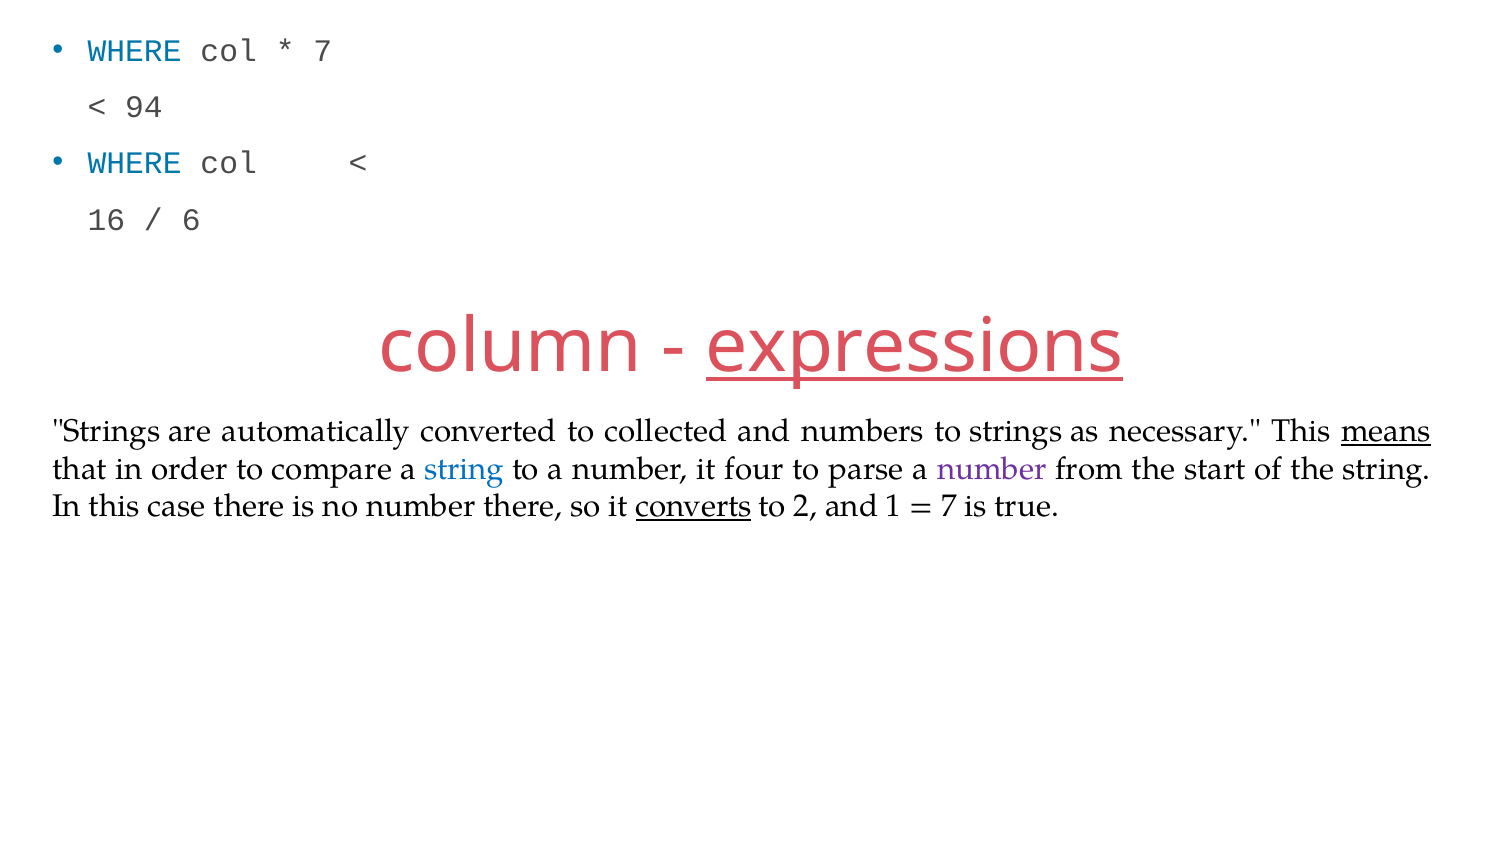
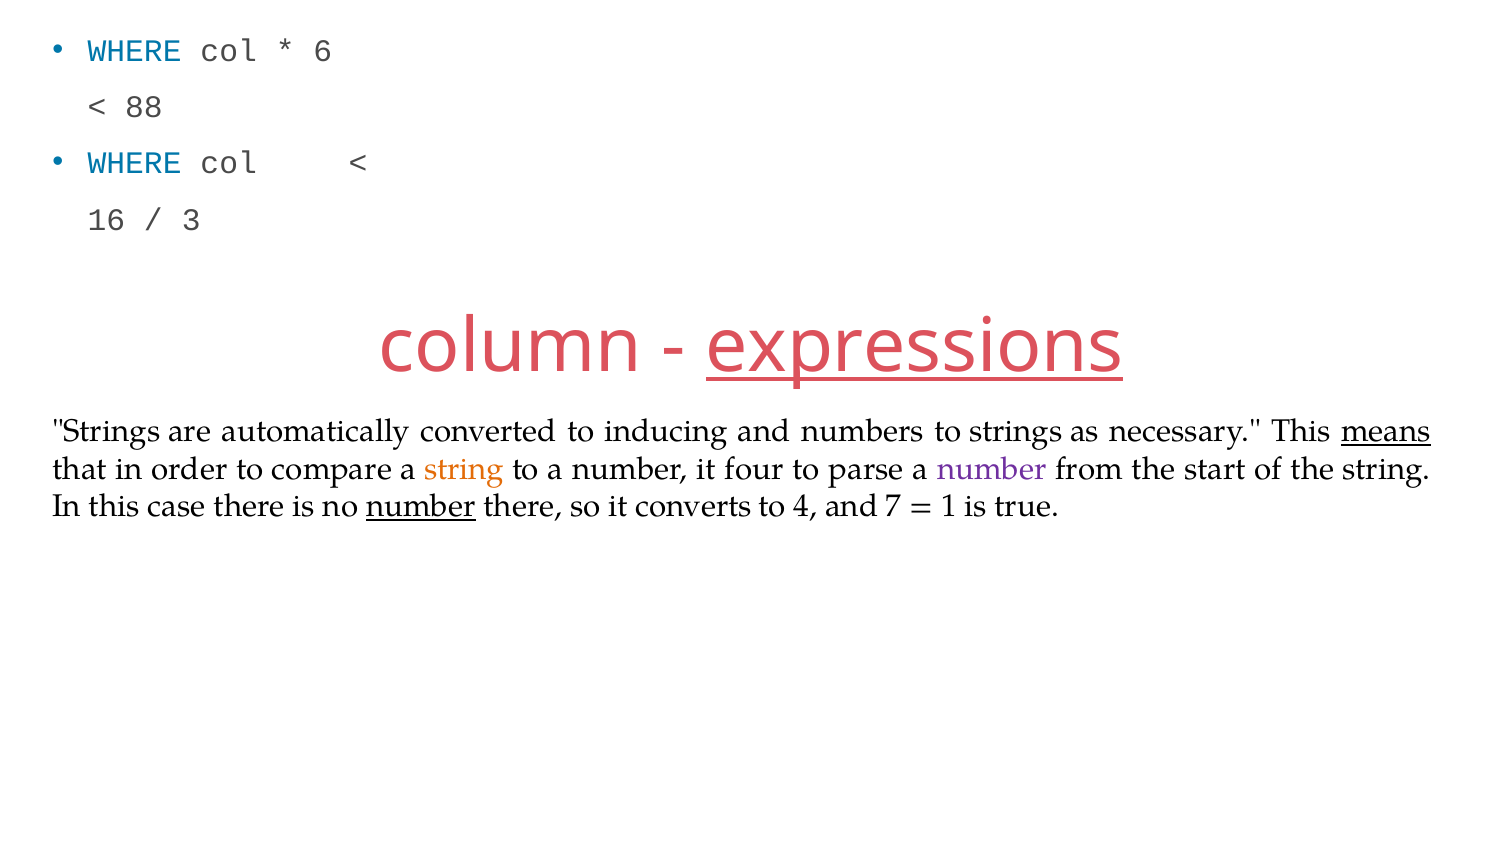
7 at (323, 51): 7 -> 6
94: 94 -> 88
6: 6 -> 3
collected: collected -> inducing
string at (464, 469) colour: blue -> orange
number at (421, 506) underline: none -> present
converts underline: present -> none
2: 2 -> 4
1: 1 -> 7
7 at (949, 506): 7 -> 1
